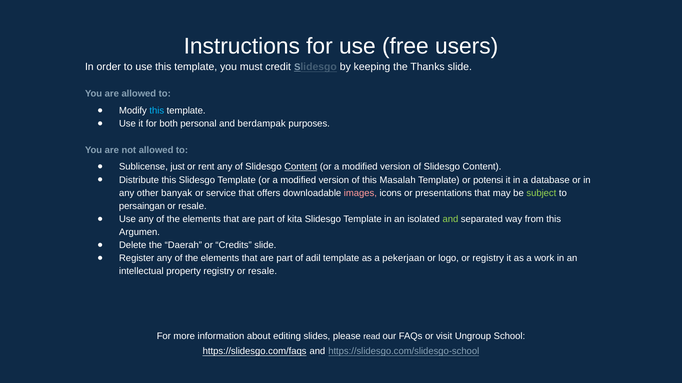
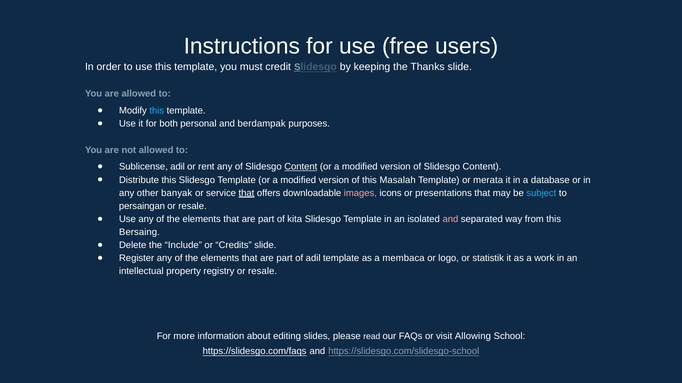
Sublicense just: just -> adil
potensi: potensi -> merata
that at (246, 193) underline: none -> present
subject colour: light green -> light blue
and at (450, 219) colour: light green -> pink
Argumen: Argumen -> Bersaing
Daerah: Daerah -> Include
pekerjaan: pekerjaan -> membaca
or registry: registry -> statistik
Ungroup: Ungroup -> Allowing
